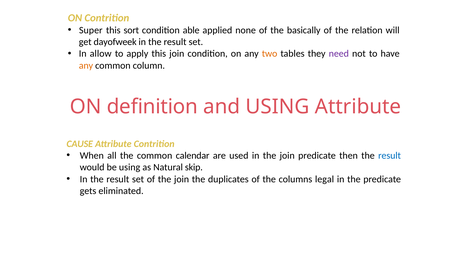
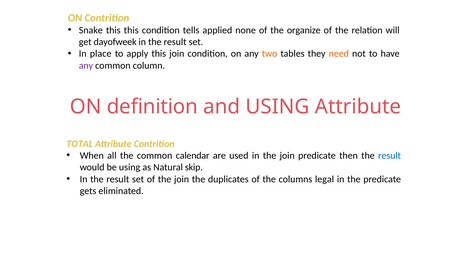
Super: Super -> Snake
this sort: sort -> this
able: able -> tells
basically: basically -> organize
allow: allow -> place
need colour: purple -> orange
any at (86, 65) colour: orange -> purple
CAUSE: CAUSE -> TOTAL
